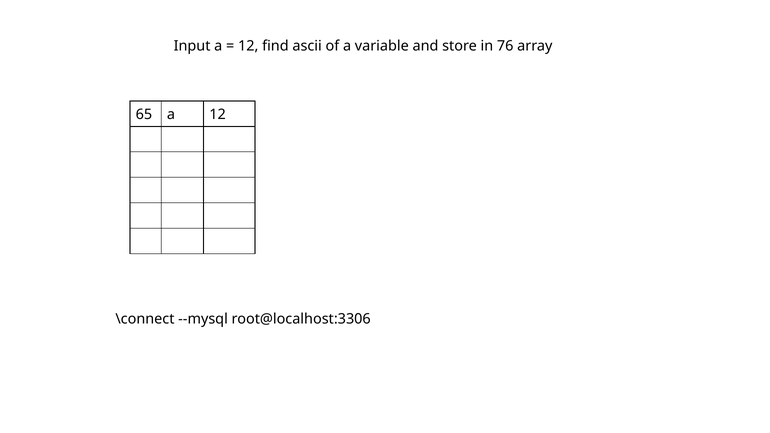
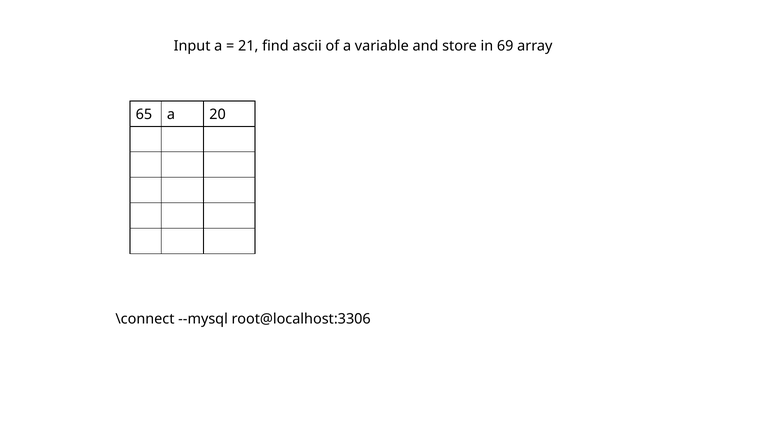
12 at (248, 46): 12 -> 21
76: 76 -> 69
a 12: 12 -> 20
